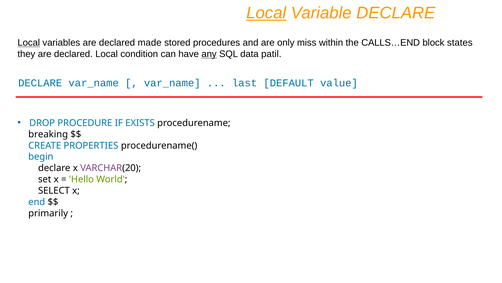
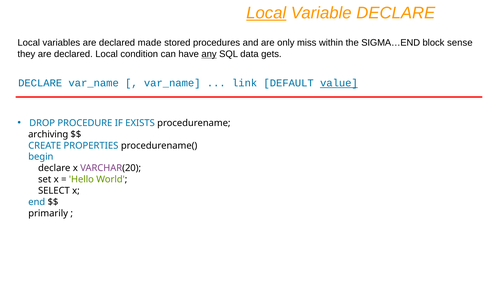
Local at (29, 43) underline: present -> none
CALLS…END: CALLS…END -> SIGMA…END
states: states -> sense
patil: patil -> gets
last: last -> link
value underline: none -> present
breaking: breaking -> archiving
